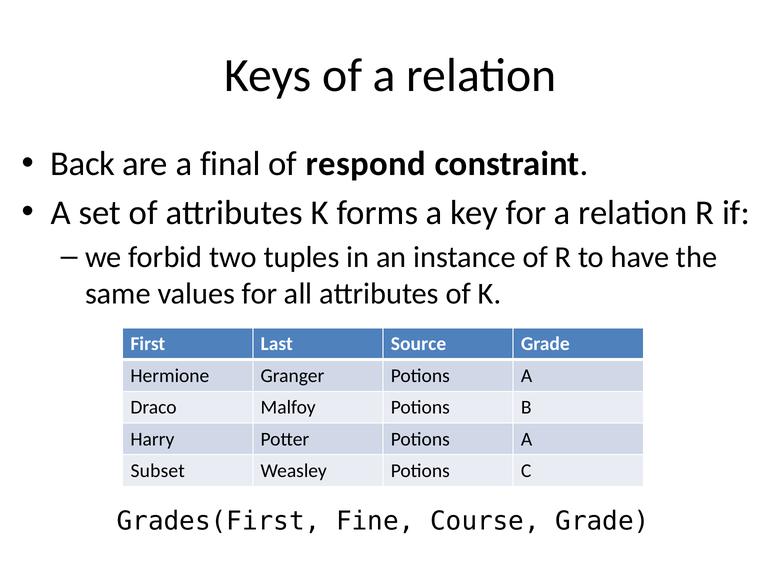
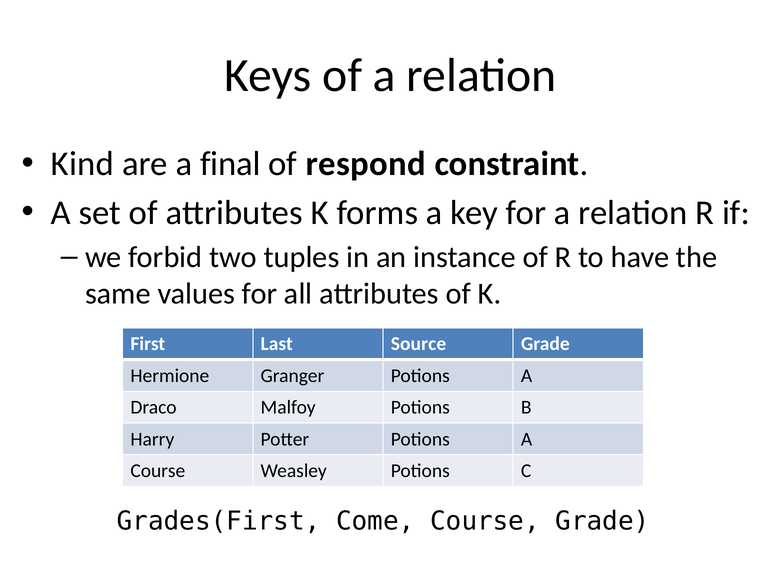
Back: Back -> Kind
Subset at (158, 471): Subset -> Course
Fine: Fine -> Come
